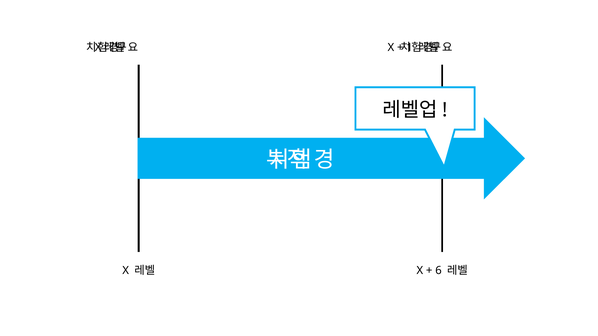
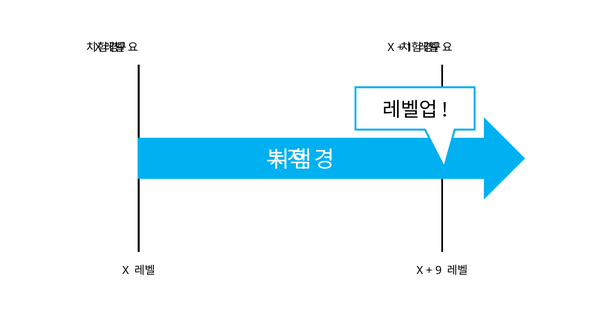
6: 6 -> 9
